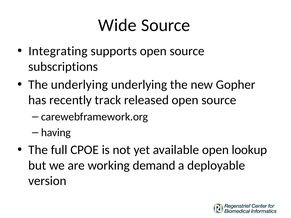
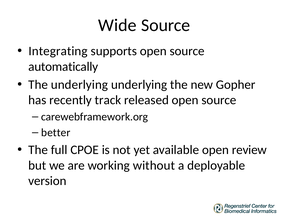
subscriptions: subscriptions -> automatically
having: having -> better
lookup: lookup -> review
demand: demand -> without
